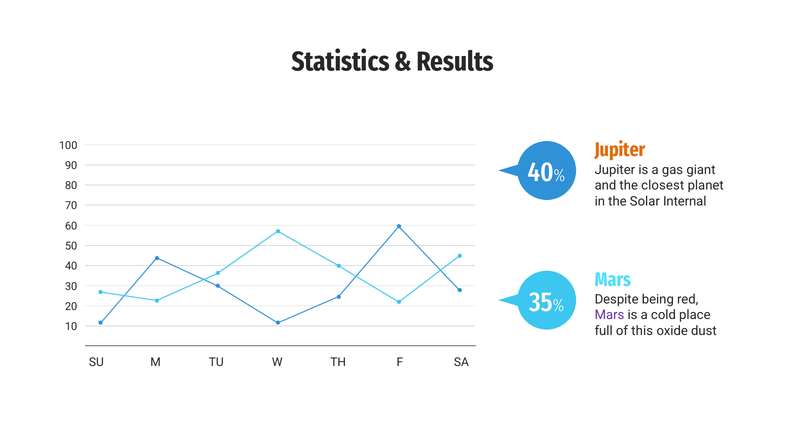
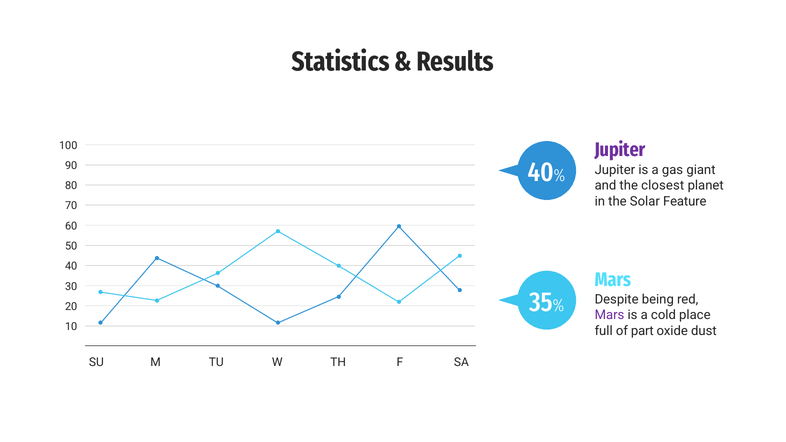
Jupiter at (620, 150) colour: orange -> purple
Internal: Internal -> Feature
this: this -> part
